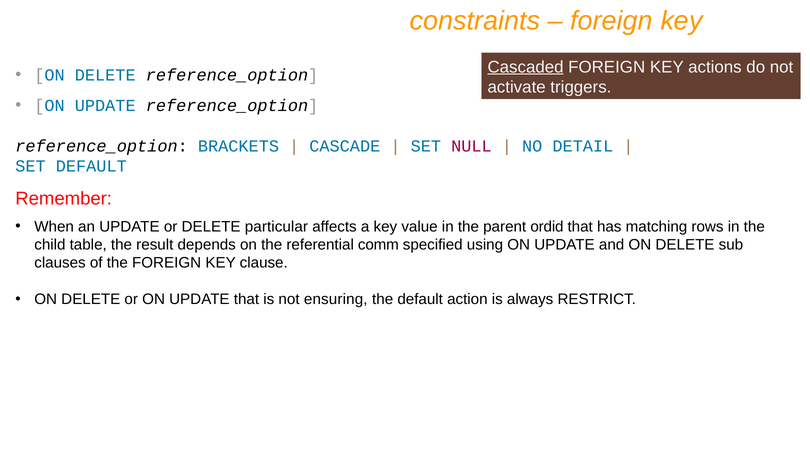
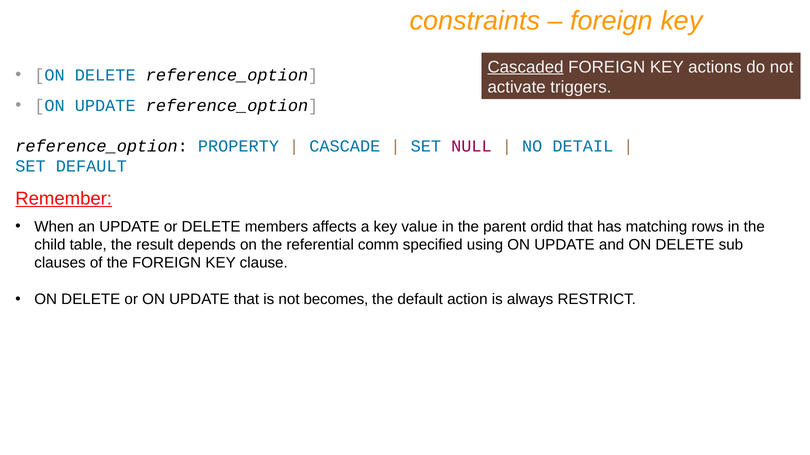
BRACKETS: BRACKETS -> PROPERTY
Remember underline: none -> present
particular: particular -> members
ensuring: ensuring -> becomes
